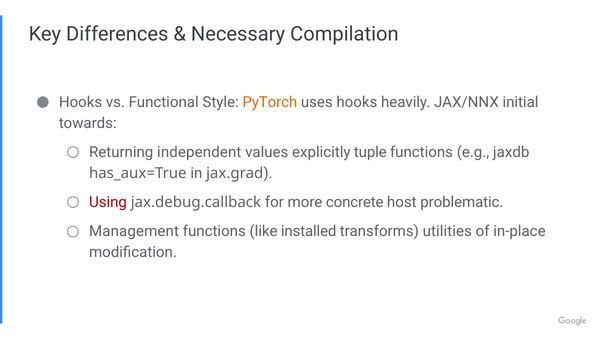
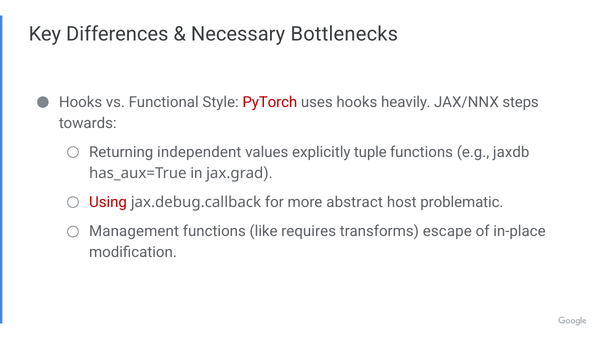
Compilation: Compilation -> Bottlenecks
PyTorch colour: orange -> red
initial: initial -> steps
concrete: concrete -> abstract
installed: installed -> requires
utilities: utilities -> escape
